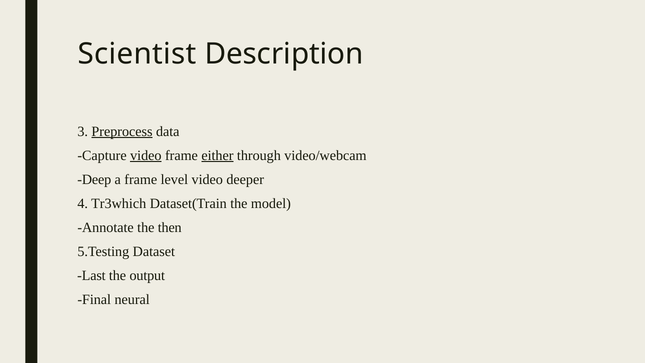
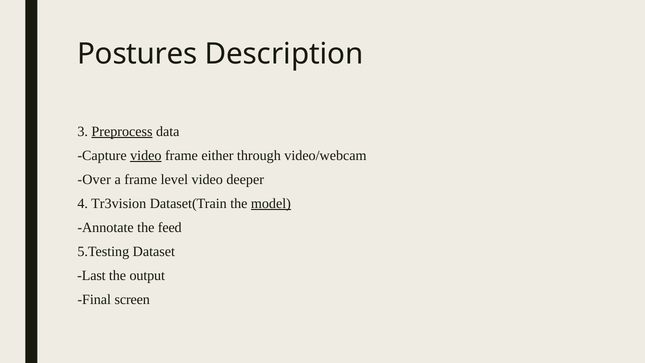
Scientist: Scientist -> Postures
either underline: present -> none
Deep: Deep -> Over
Tr3which: Tr3which -> Tr3vision
model underline: none -> present
then: then -> feed
neural: neural -> screen
